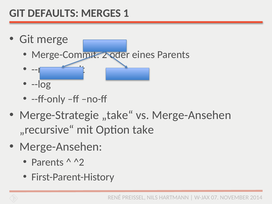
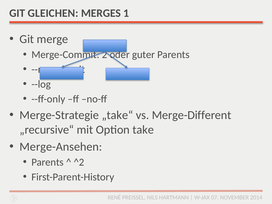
DEFAULTS: DEFAULTS -> GLEICHEN
eines: eines -> guter
vs Merge-Ansehen: Merge-Ansehen -> Merge-Different
